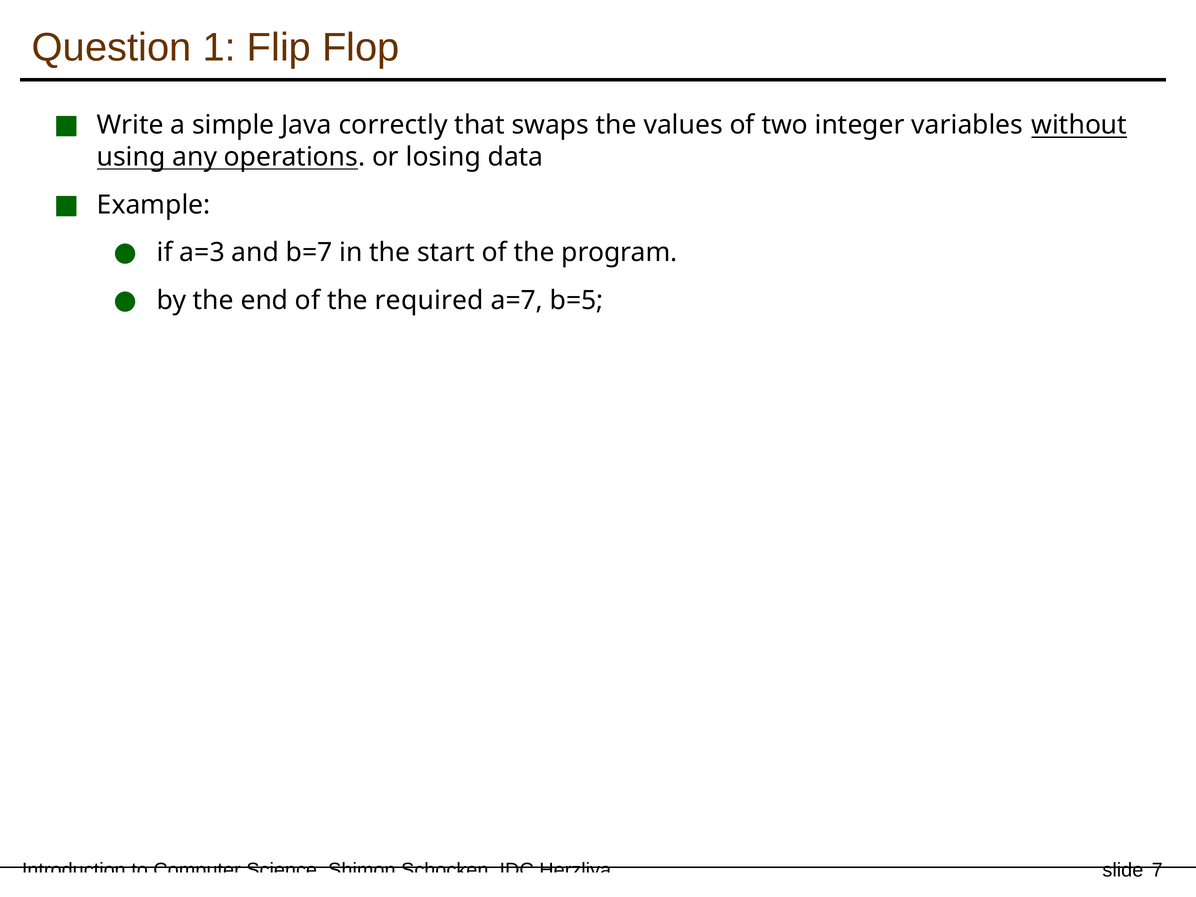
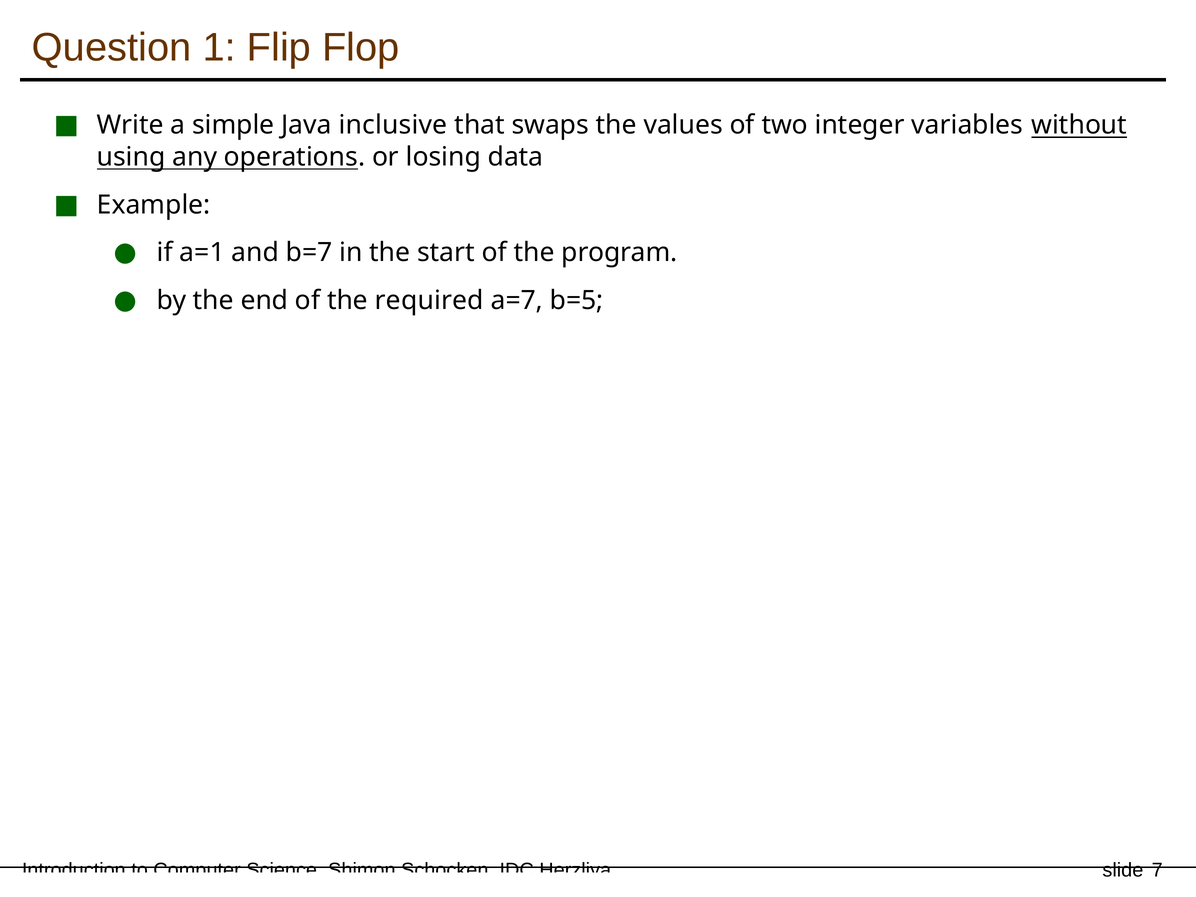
correctly: correctly -> inclusive
a=3: a=3 -> a=1
